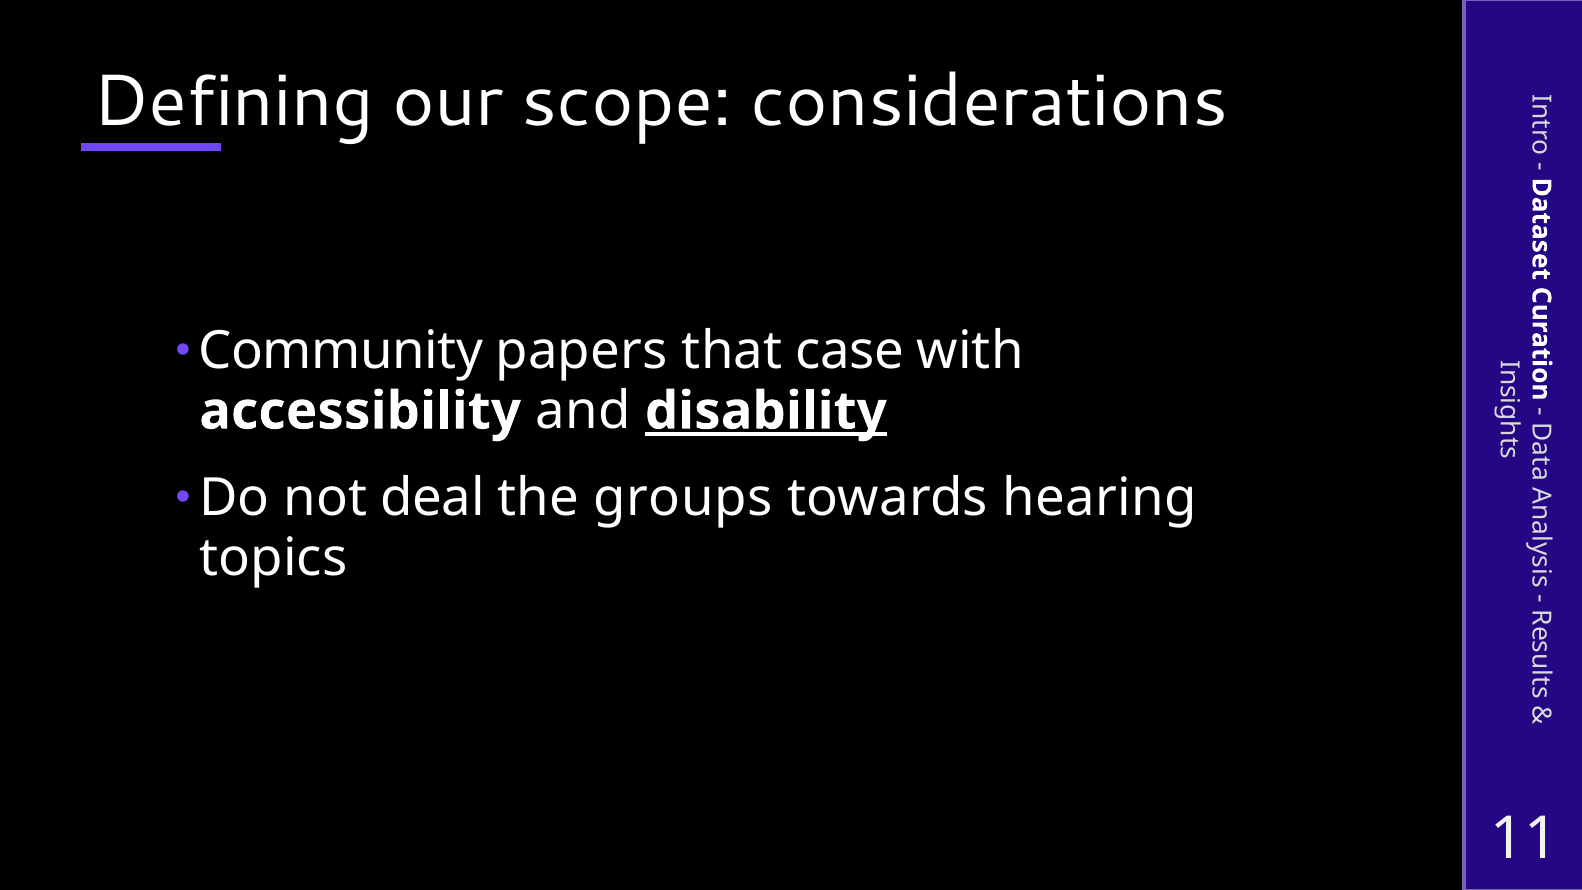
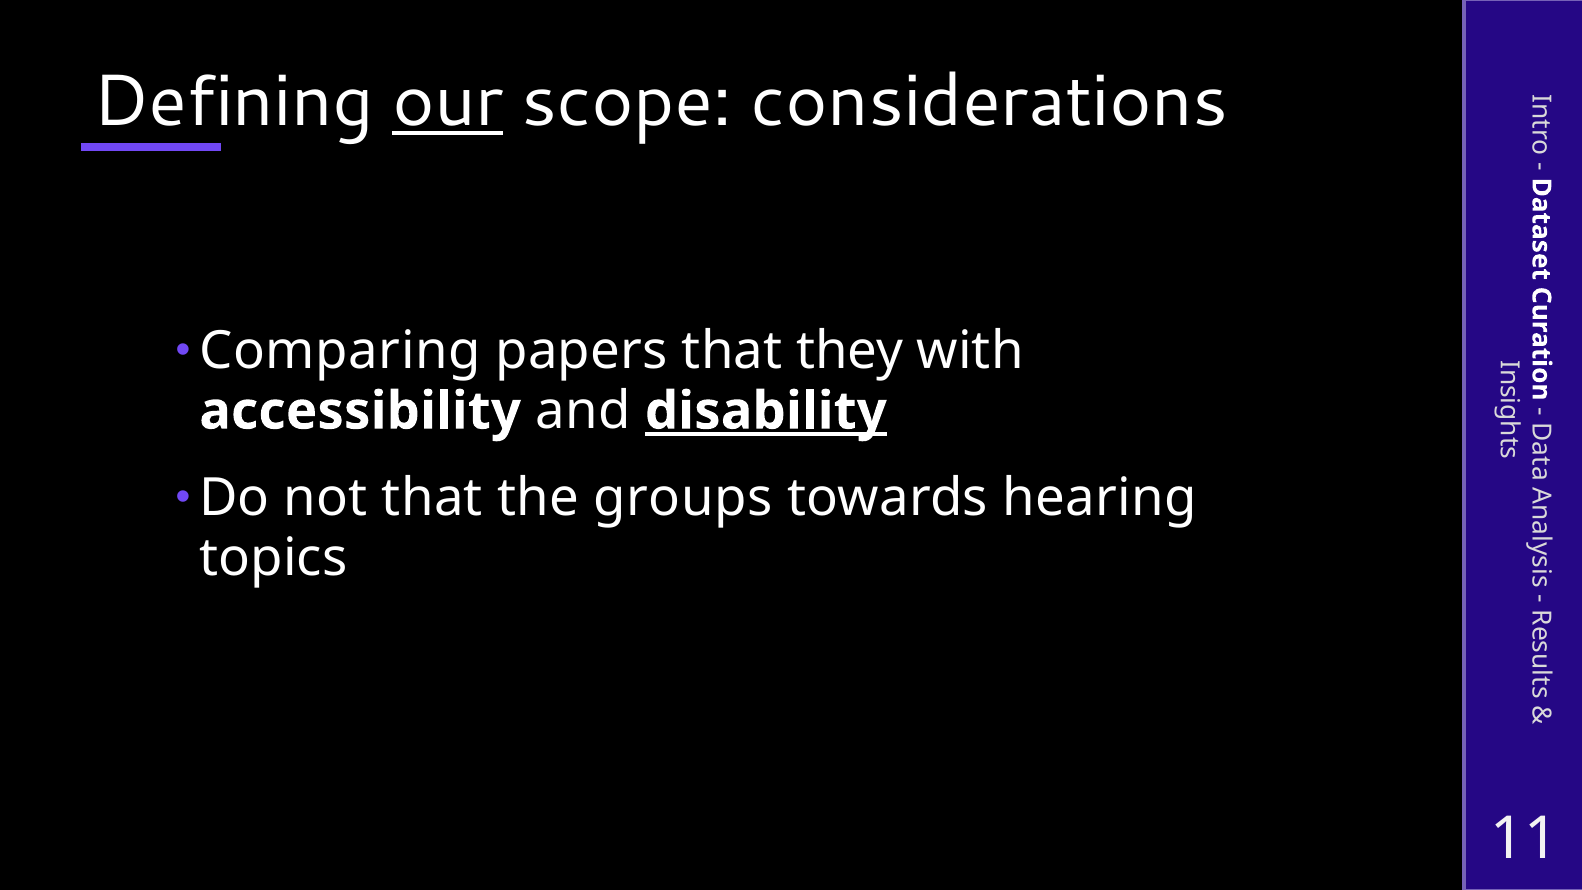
our underline: none -> present
Community: Community -> Comparing
case: case -> they
not deal: deal -> that
